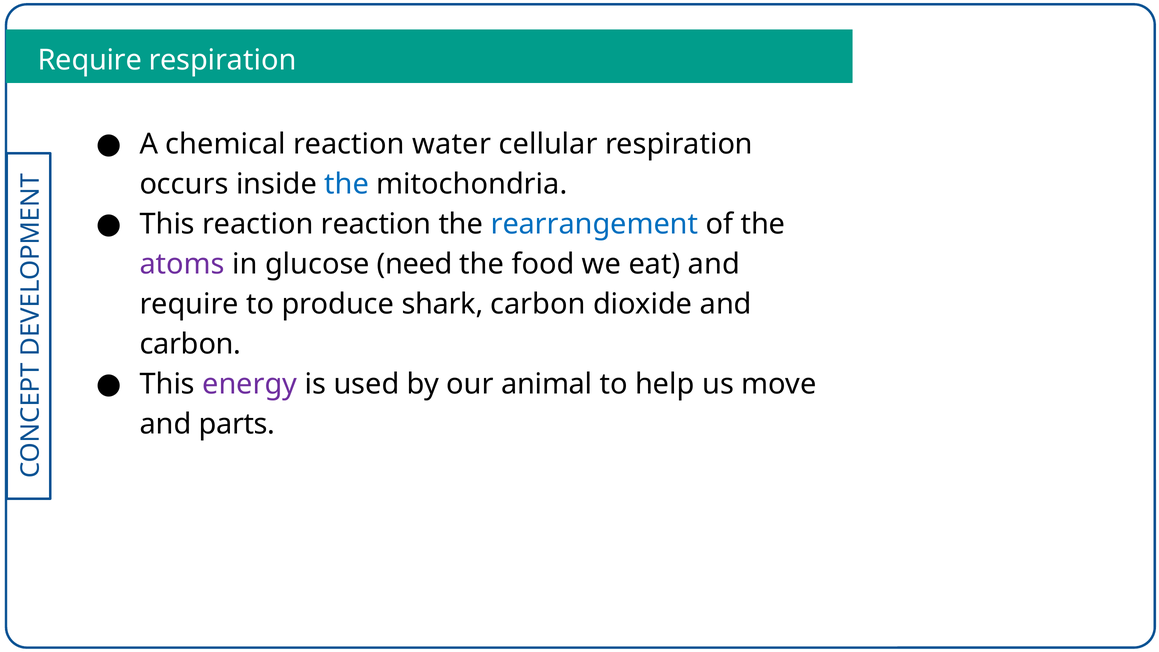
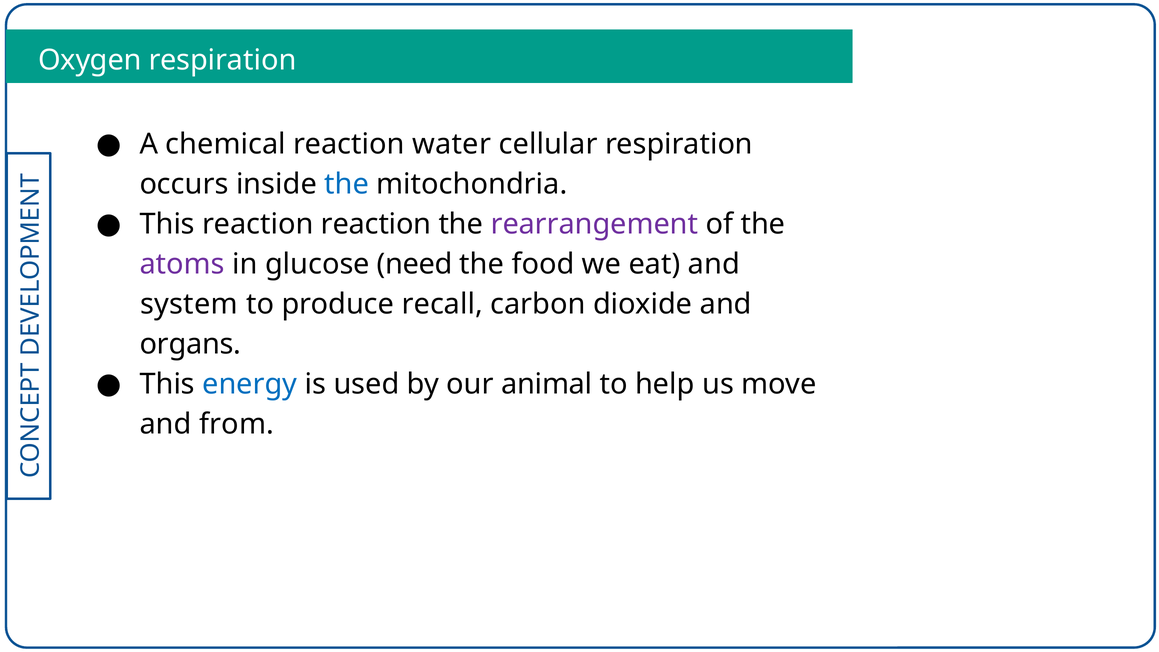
Require at (90, 60): Require -> Oxygen
rearrangement colour: blue -> purple
require at (189, 304): require -> system
shark: shark -> recall
carbon at (190, 344): carbon -> organs
energy colour: purple -> blue
parts: parts -> from
